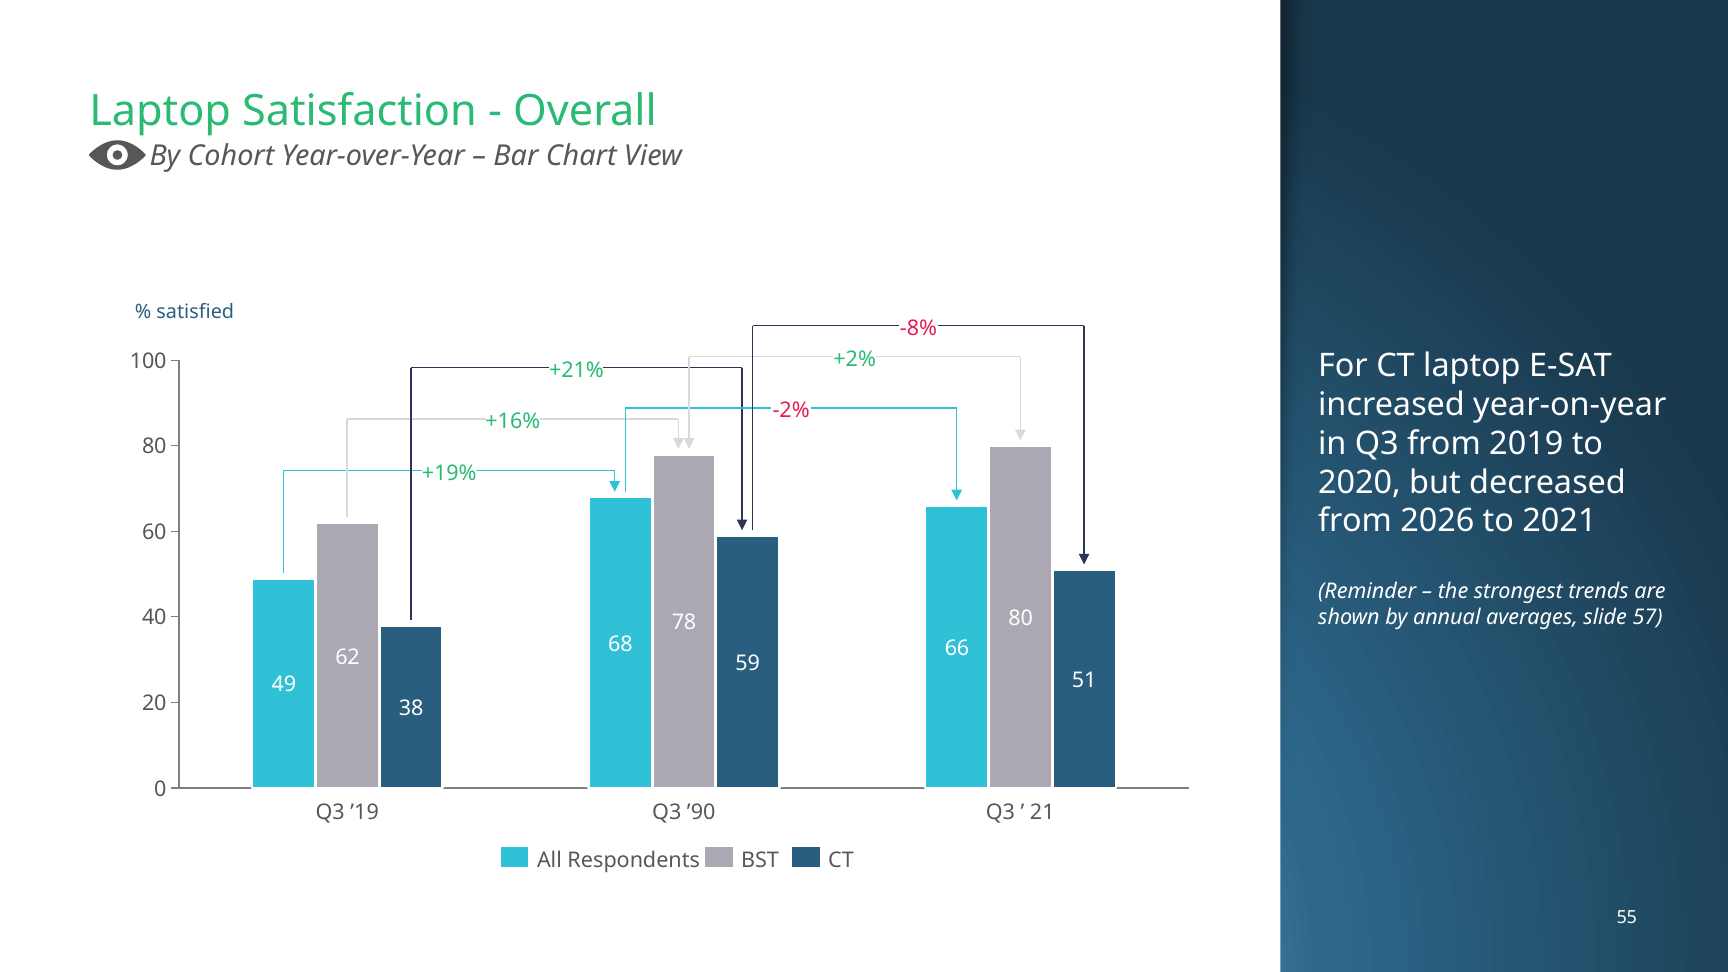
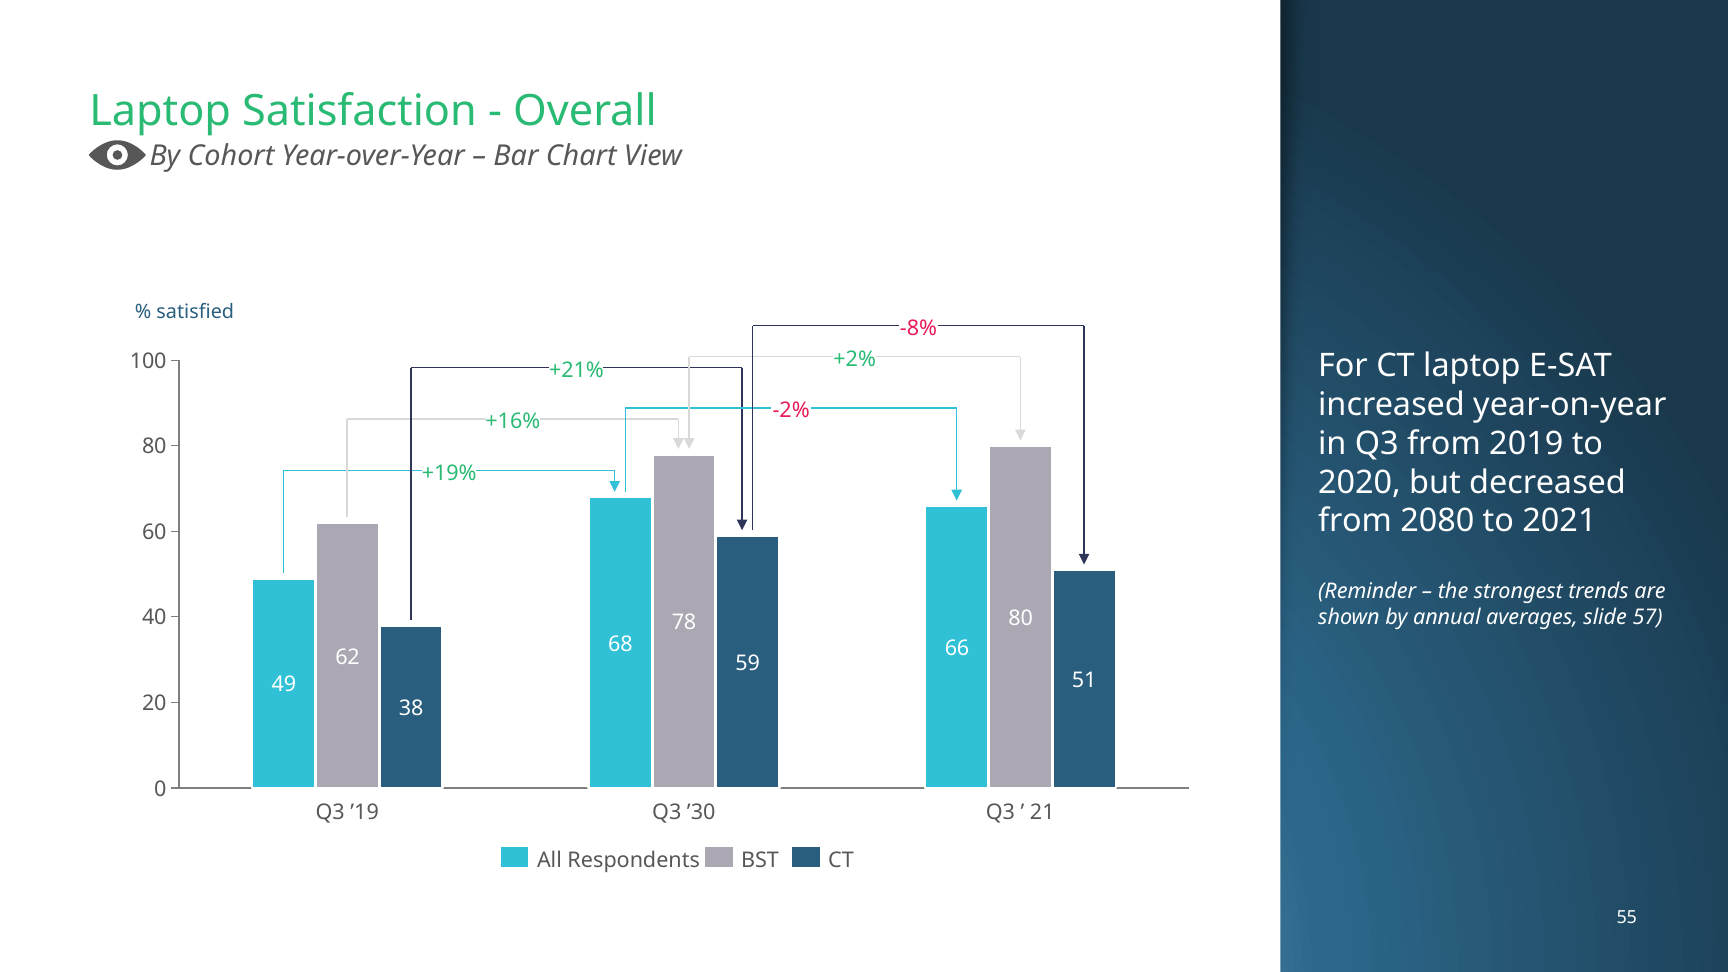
2026: 2026 -> 2080
’90: ’90 -> ’30
